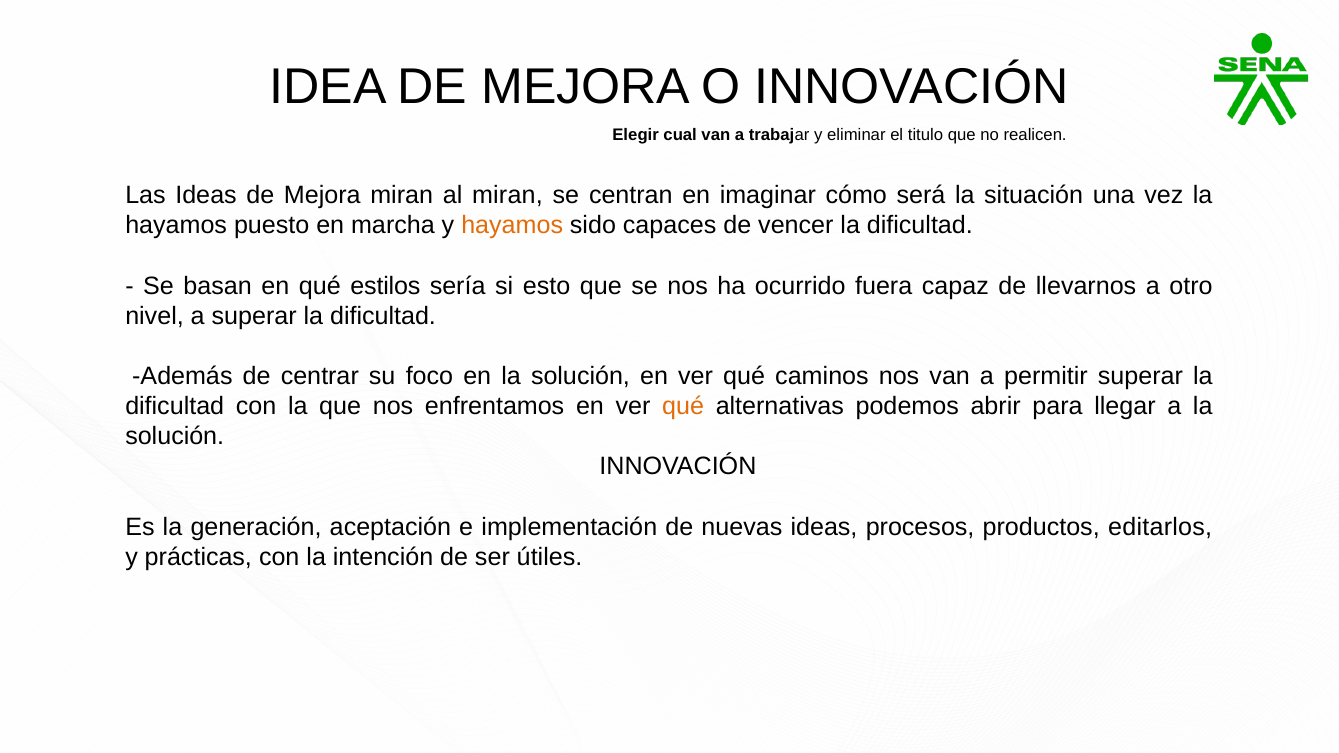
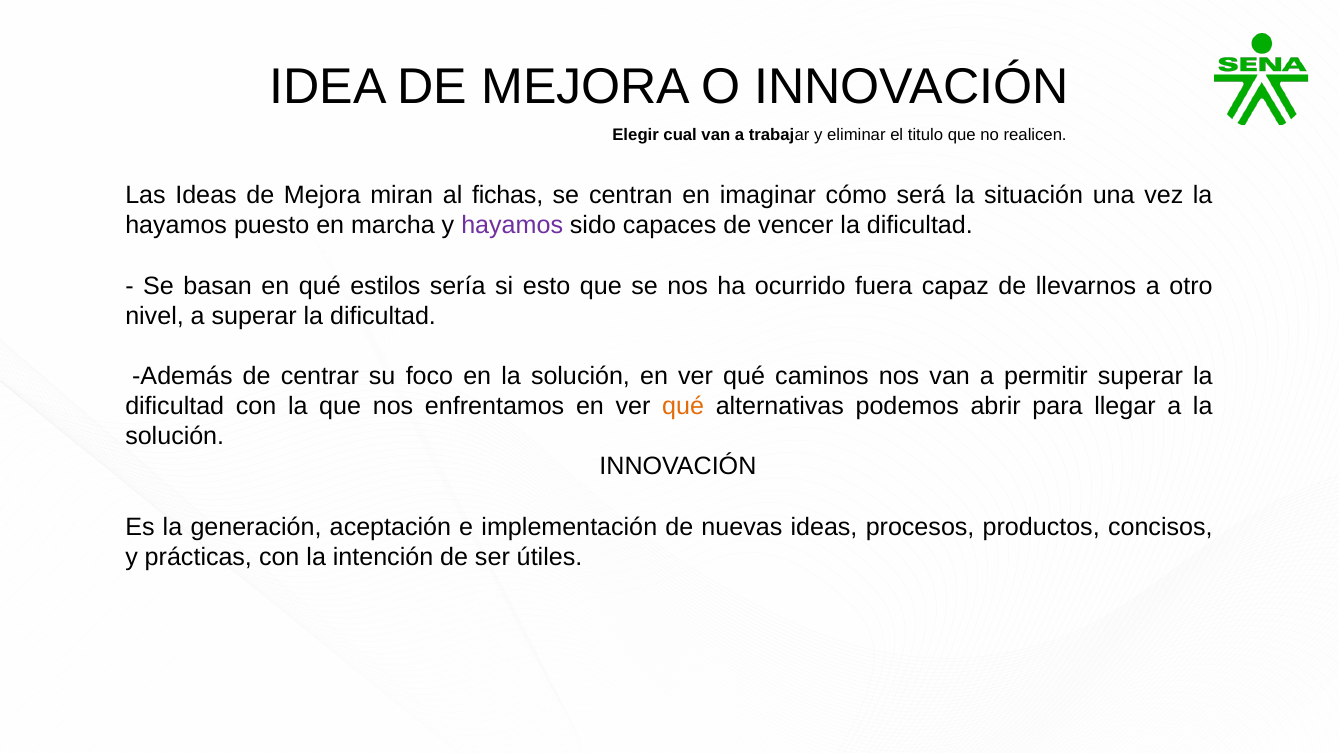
al miran: miran -> fichas
hayamos at (512, 226) colour: orange -> purple
editarlos: editarlos -> concisos
